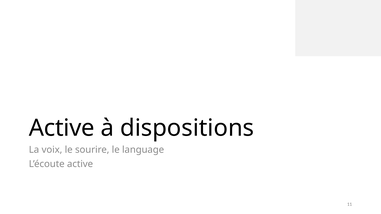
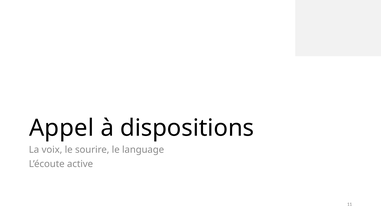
Active at (62, 128): Active -> Appel
